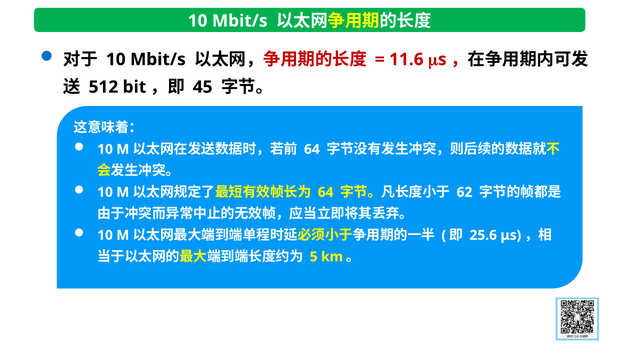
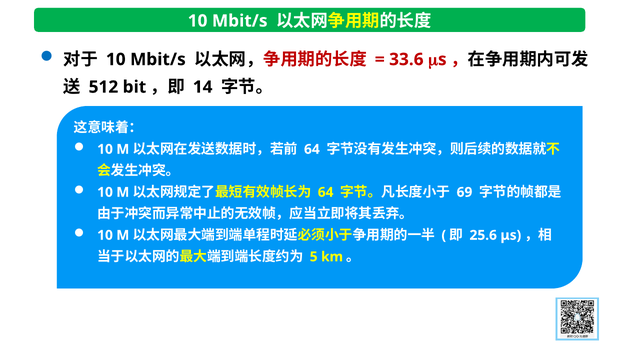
11.6: 11.6 -> 33.6
45: 45 -> 14
62: 62 -> 69
